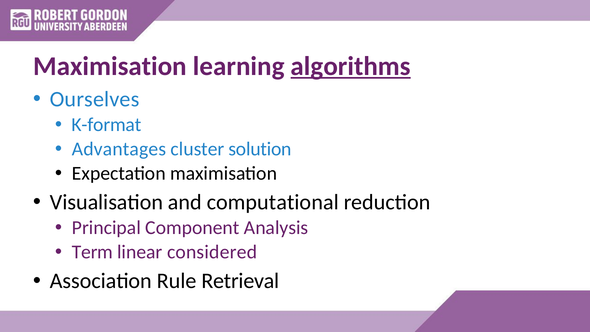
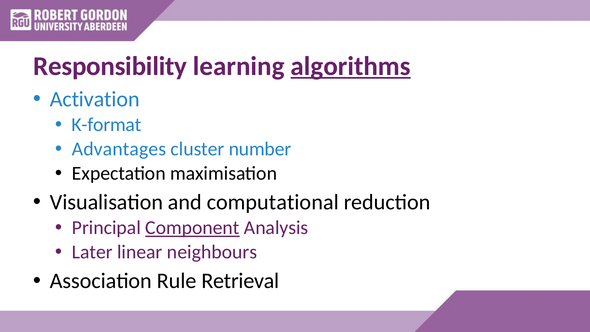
Maximisation at (110, 66): Maximisation -> Responsibility
Ourselves: Ourselves -> Activation
solution: solution -> number
Component underline: none -> present
Term: Term -> Later
considered: considered -> neighbours
